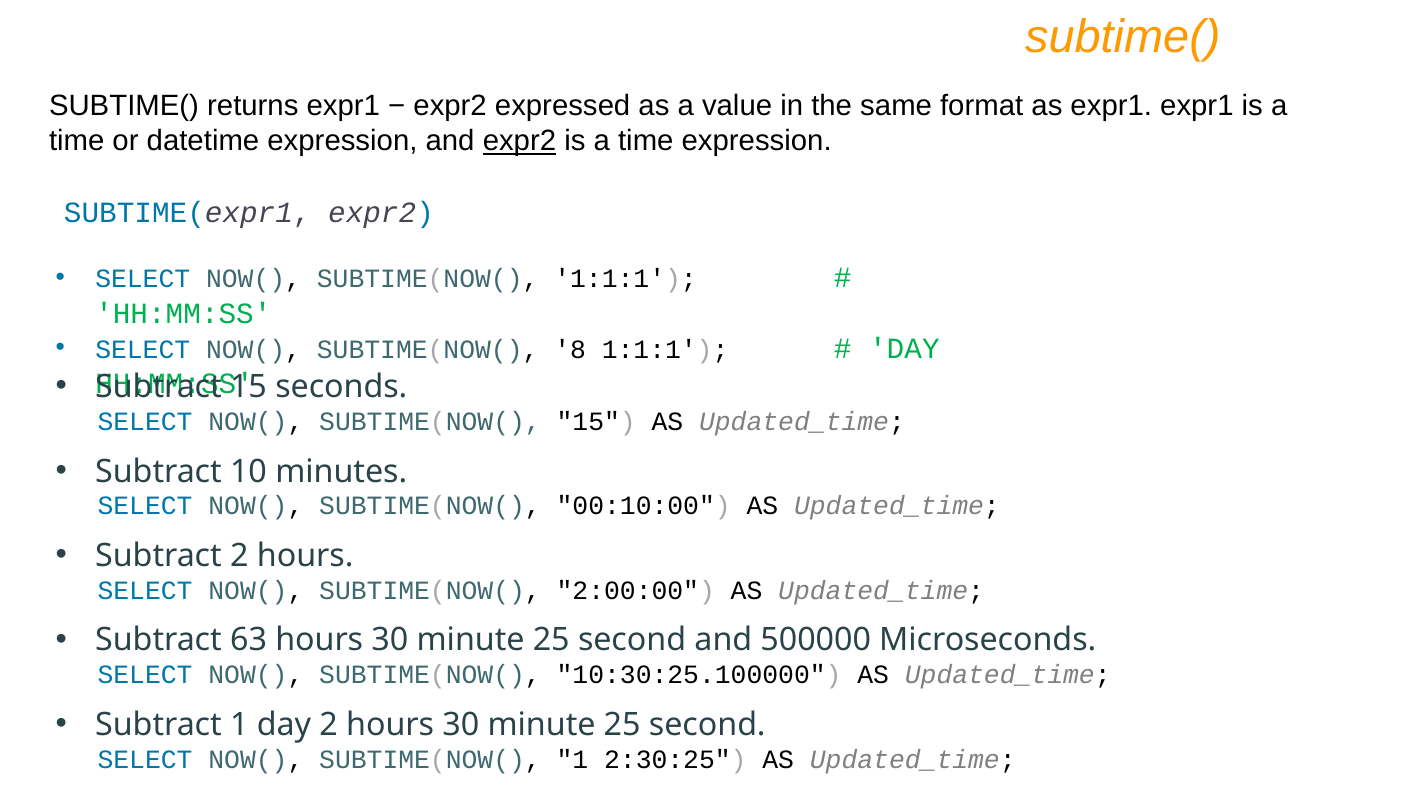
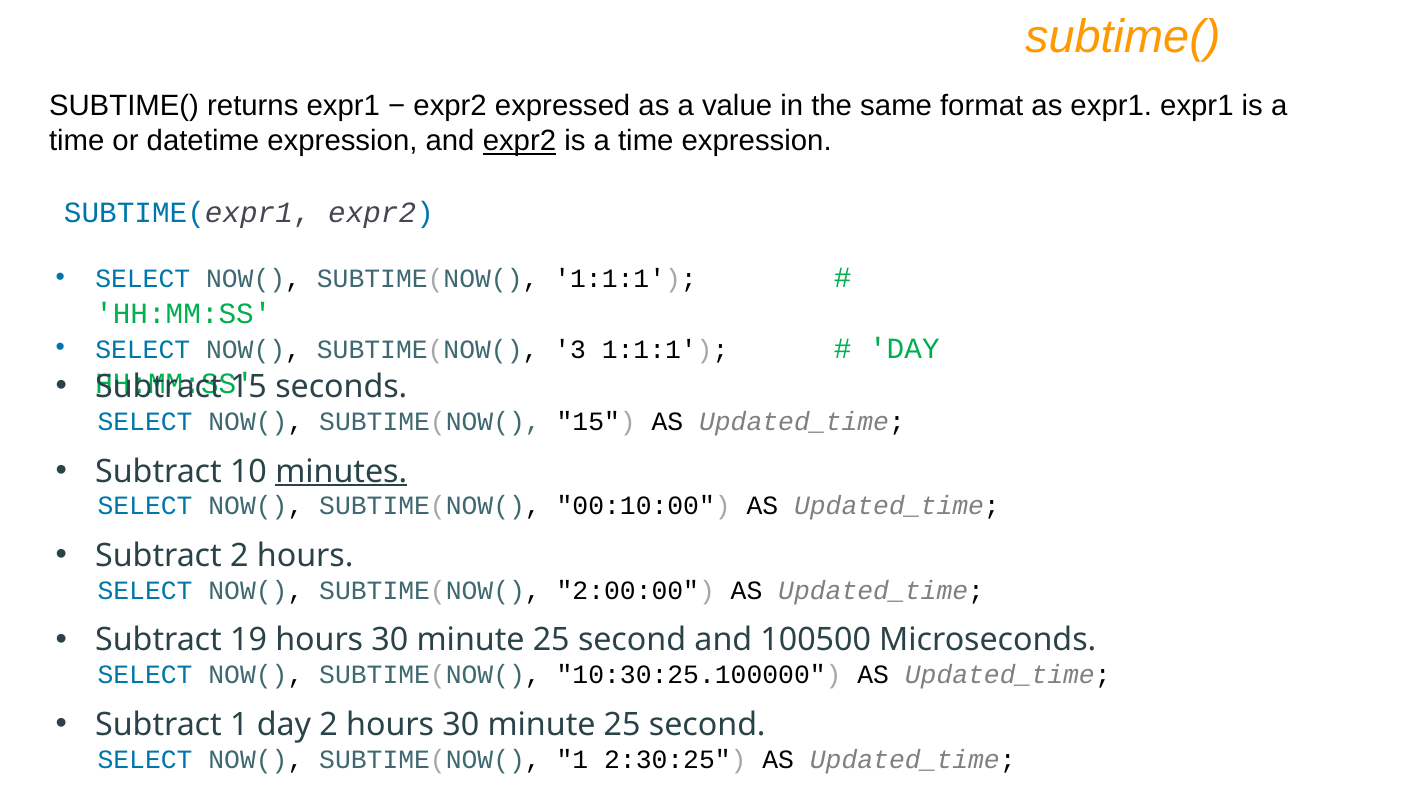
8: 8 -> 3
minutes underline: none -> present
63: 63 -> 19
500000: 500000 -> 100500
